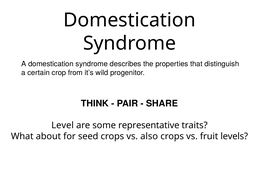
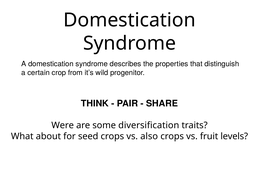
Level: Level -> Were
representative: representative -> diversification
